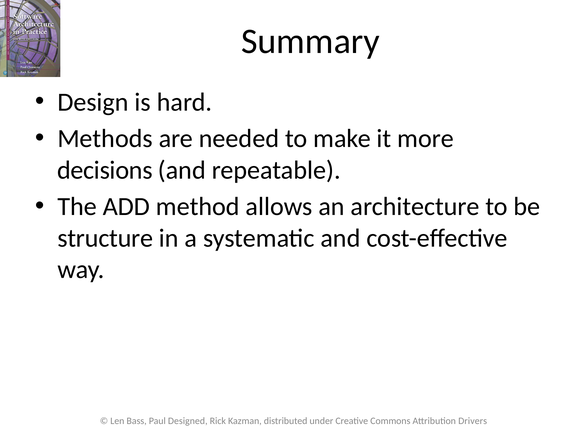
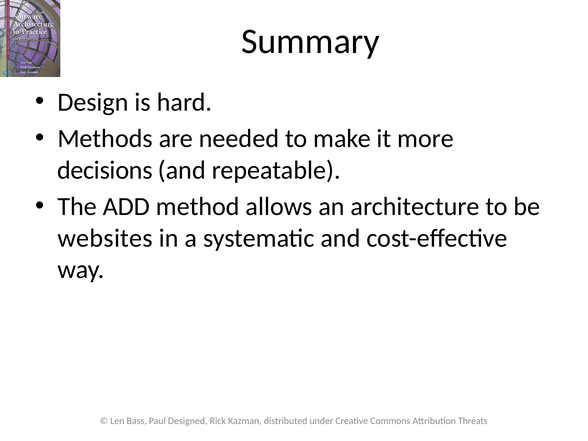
structure: structure -> websites
Drivers: Drivers -> Threats
